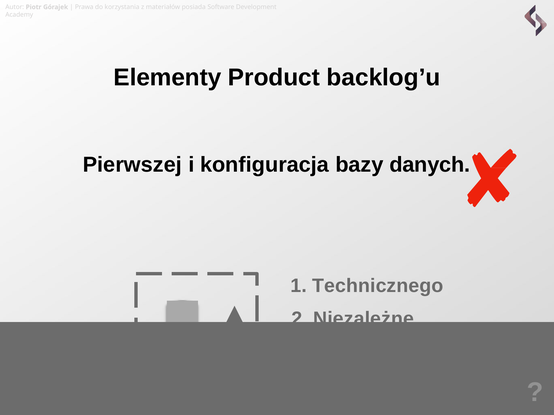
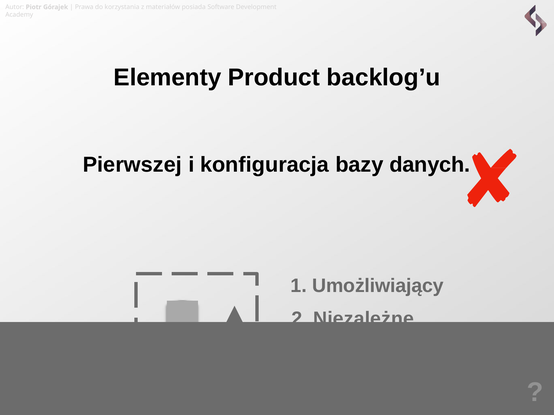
Technicznego: Technicznego -> Umożliwiający
